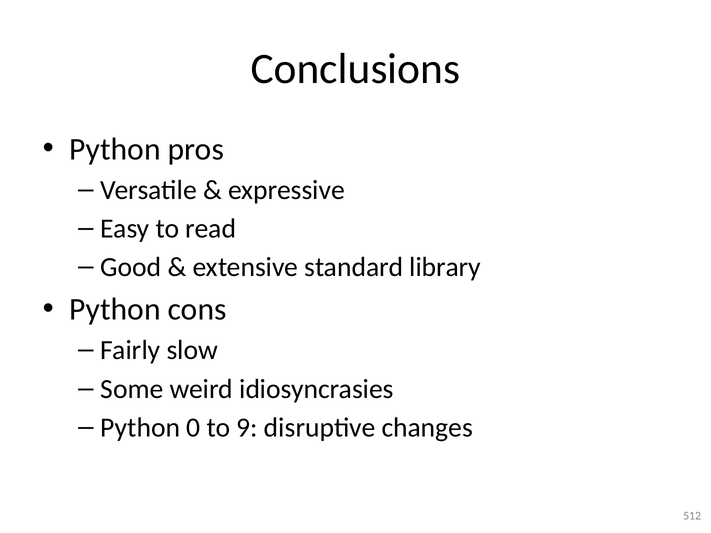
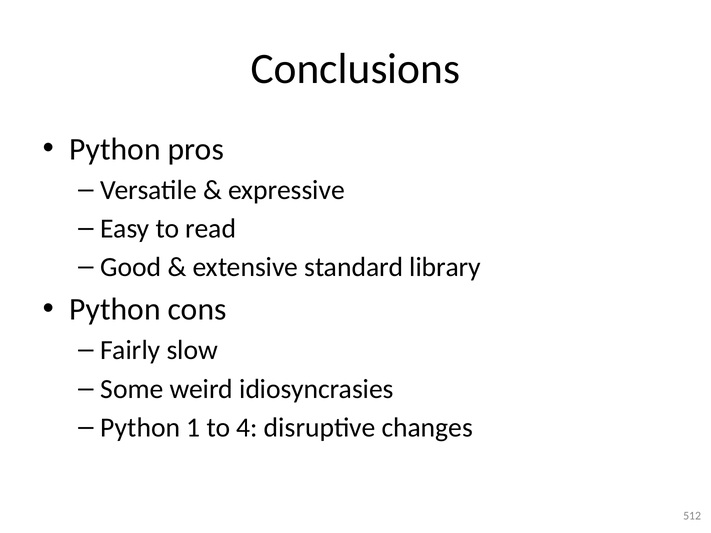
0: 0 -> 1
9: 9 -> 4
